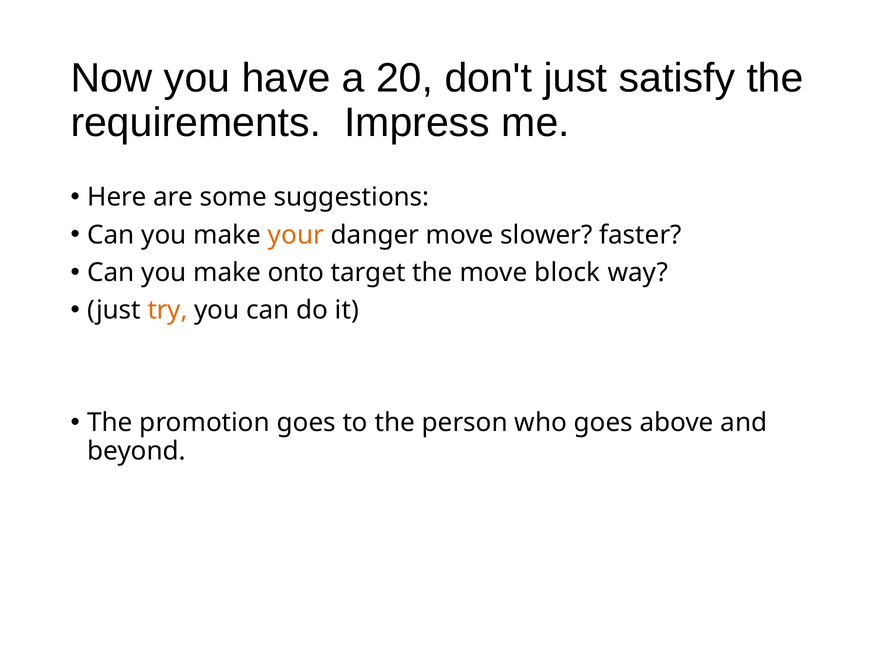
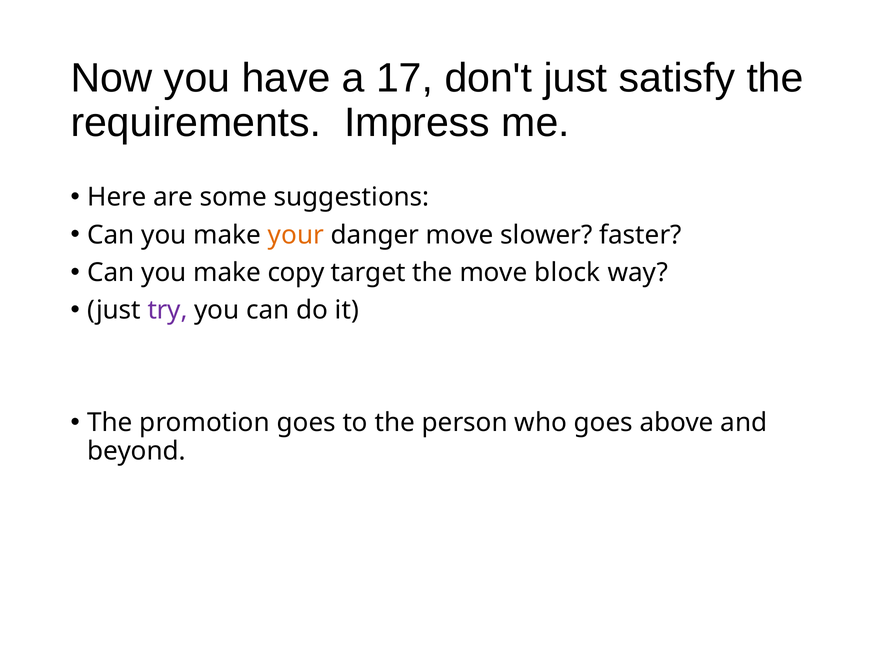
20: 20 -> 17
onto: onto -> copy
try colour: orange -> purple
